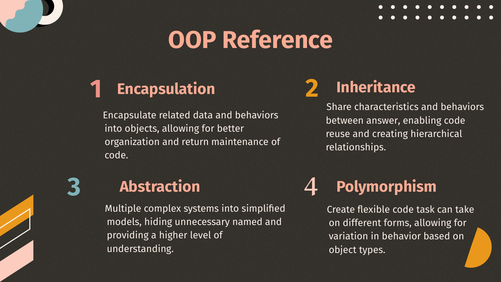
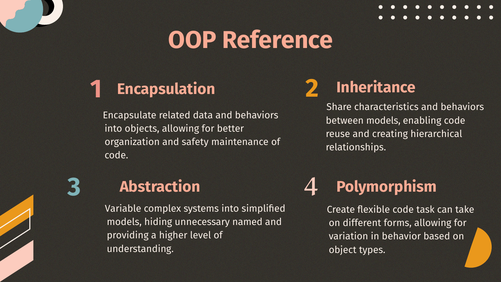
between answer: answer -> models
return: return -> safety
Multiple: Multiple -> Variable
